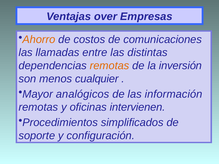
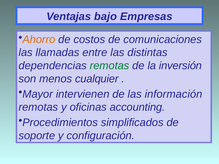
over: over -> bajo
remotas at (110, 66) colour: orange -> green
analógicos: analógicos -> intervienen
intervienen: intervienen -> accounting
